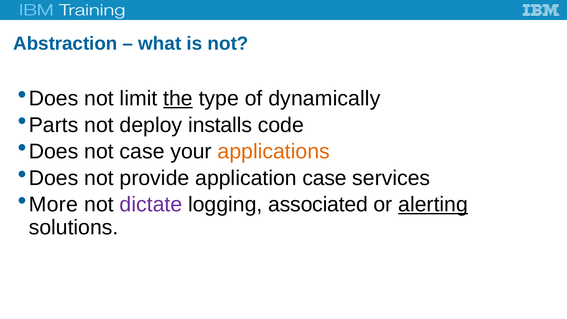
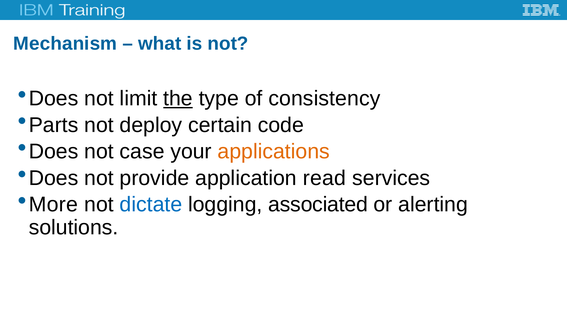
Abstraction: Abstraction -> Mechanism
dynamically: dynamically -> consistency
installs: installs -> certain
application case: case -> read
dictate colour: purple -> blue
alerting underline: present -> none
